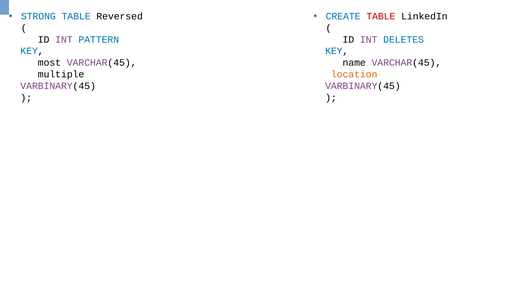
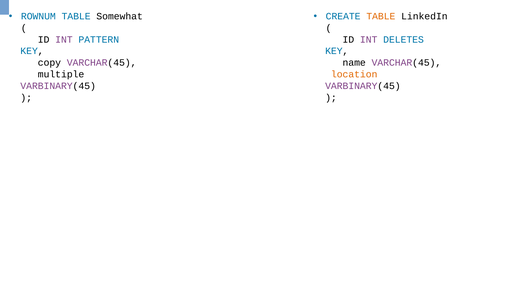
STRONG: STRONG -> ROWNUM
Reversed: Reversed -> Somewhat
TABLE at (381, 16) colour: red -> orange
most: most -> copy
